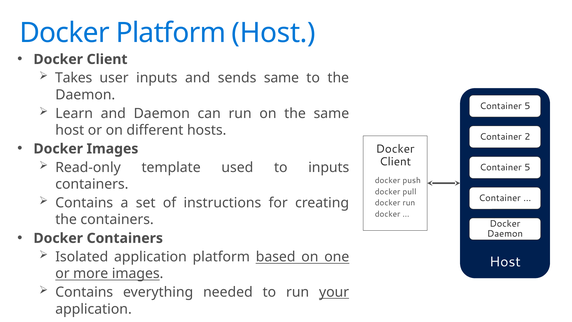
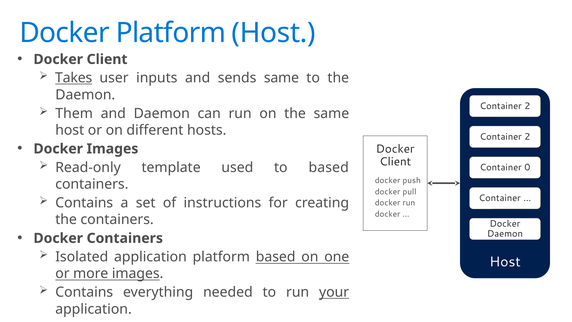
Takes underline: none -> present
5 at (527, 106): 5 -> 2
Learn: Learn -> Them
to inputs: inputs -> based
5 at (527, 167): 5 -> 0
